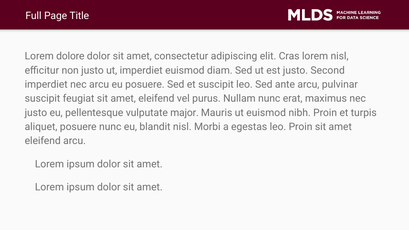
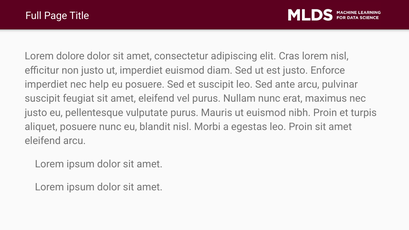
Second: Second -> Enforce
nec arcu: arcu -> help
vulputate major: major -> purus
